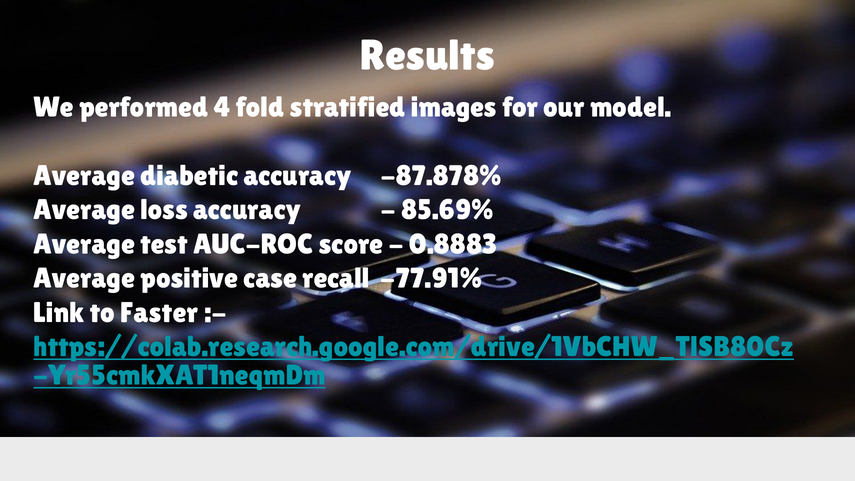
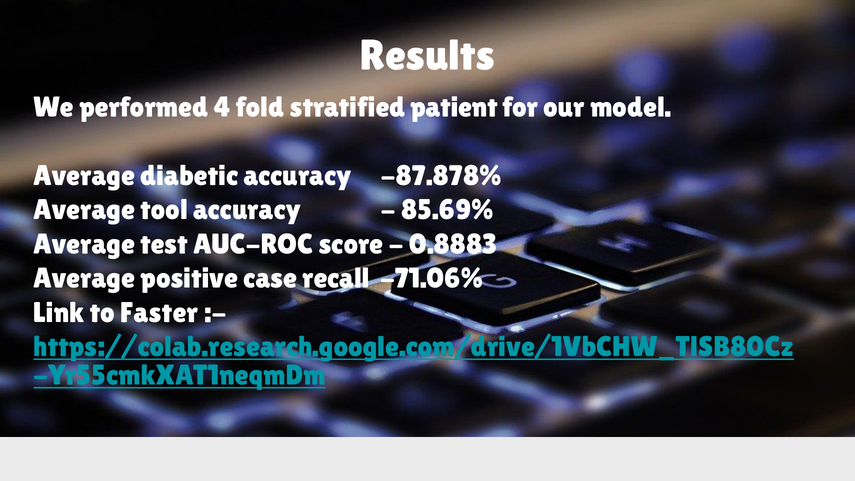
images: images -> patient
loss: loss -> tool
-77.91%: -77.91% -> -71.06%
